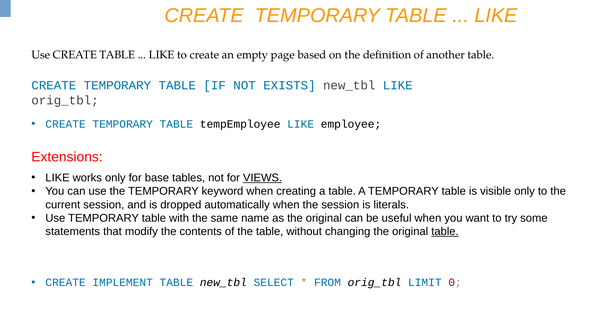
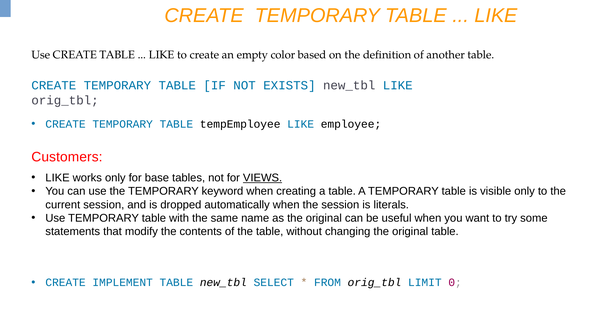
page: page -> color
Extensions: Extensions -> Customers
table at (445, 231) underline: present -> none
